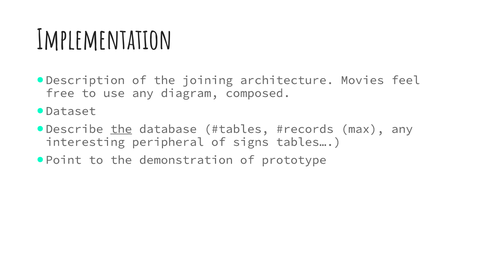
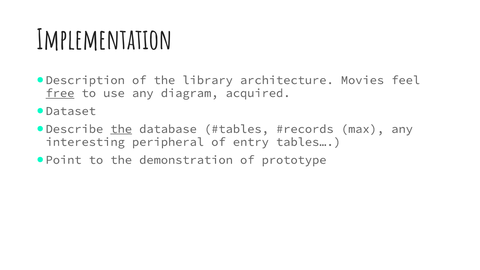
joining: joining -> library
free underline: none -> present
composed: composed -> acquired
signs: signs -> entry
